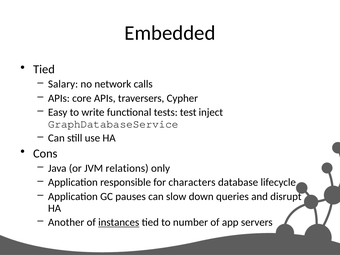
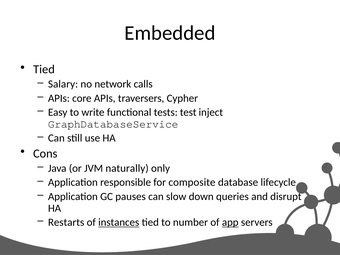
relations: relations -> naturally
characters: characters -> composite
Another: Another -> Restarts
app underline: none -> present
